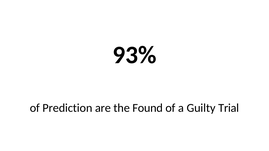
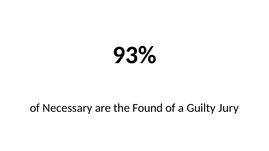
Prediction: Prediction -> Necessary
Trial: Trial -> Jury
